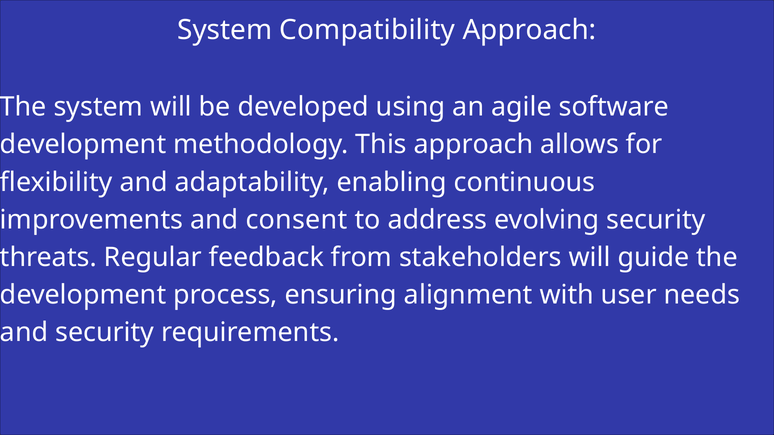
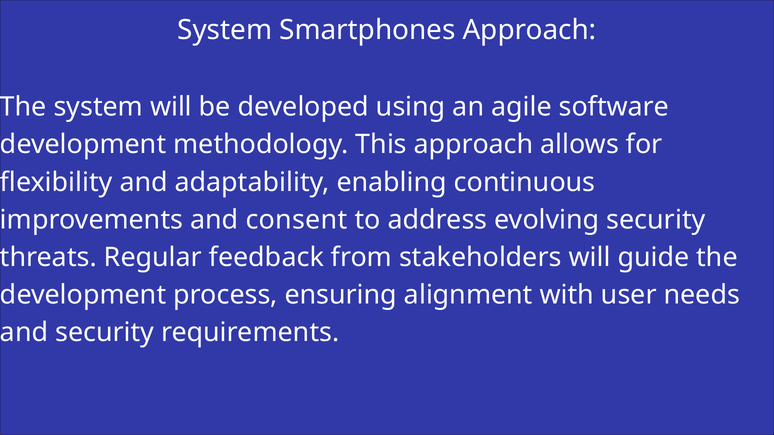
Compatibility: Compatibility -> Smartphones
